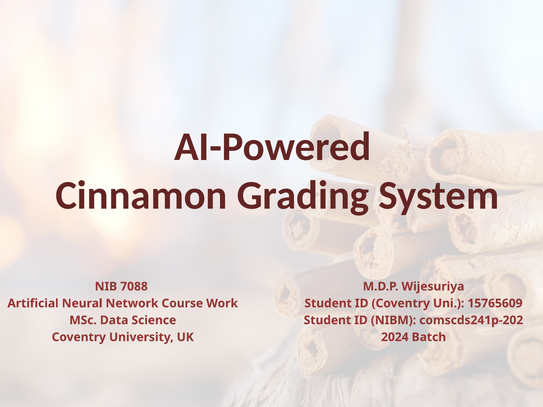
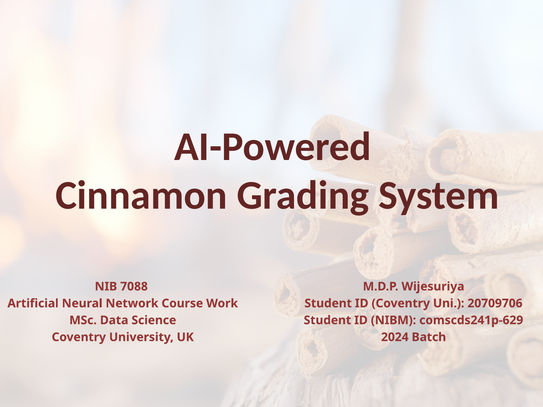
15765609: 15765609 -> 20709706
comscds241p-202: comscds241p-202 -> comscds241p-629
